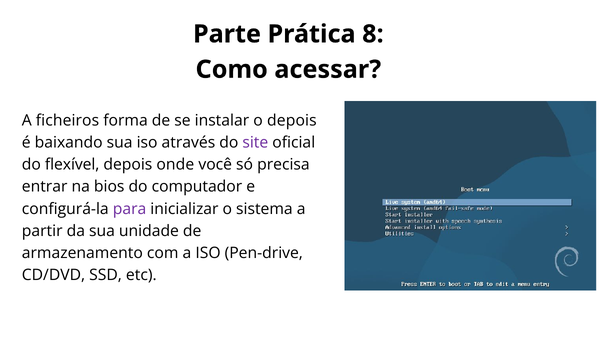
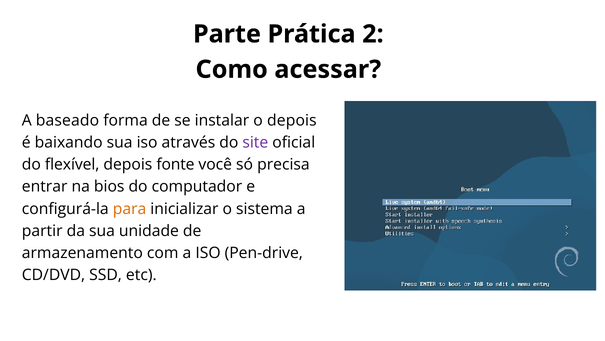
8: 8 -> 2
ficheiros: ficheiros -> baseado
onde: onde -> fonte
para colour: purple -> orange
